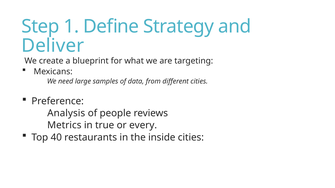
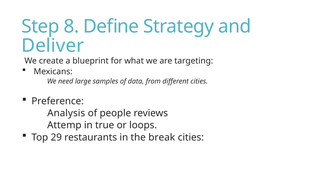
1: 1 -> 8
Metrics: Metrics -> Attemp
every: every -> loops
40: 40 -> 29
inside: inside -> break
